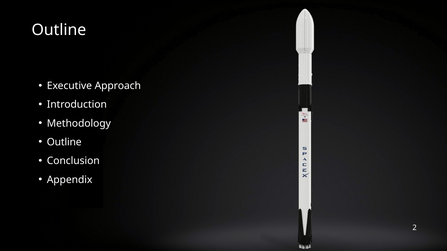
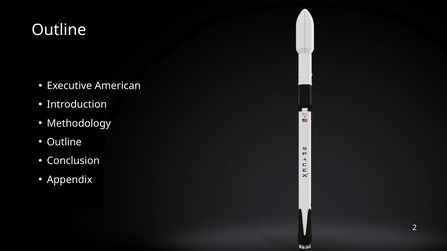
Approach: Approach -> American
